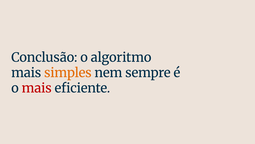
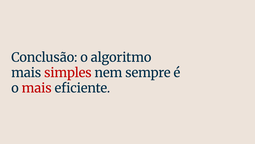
simples colour: orange -> red
